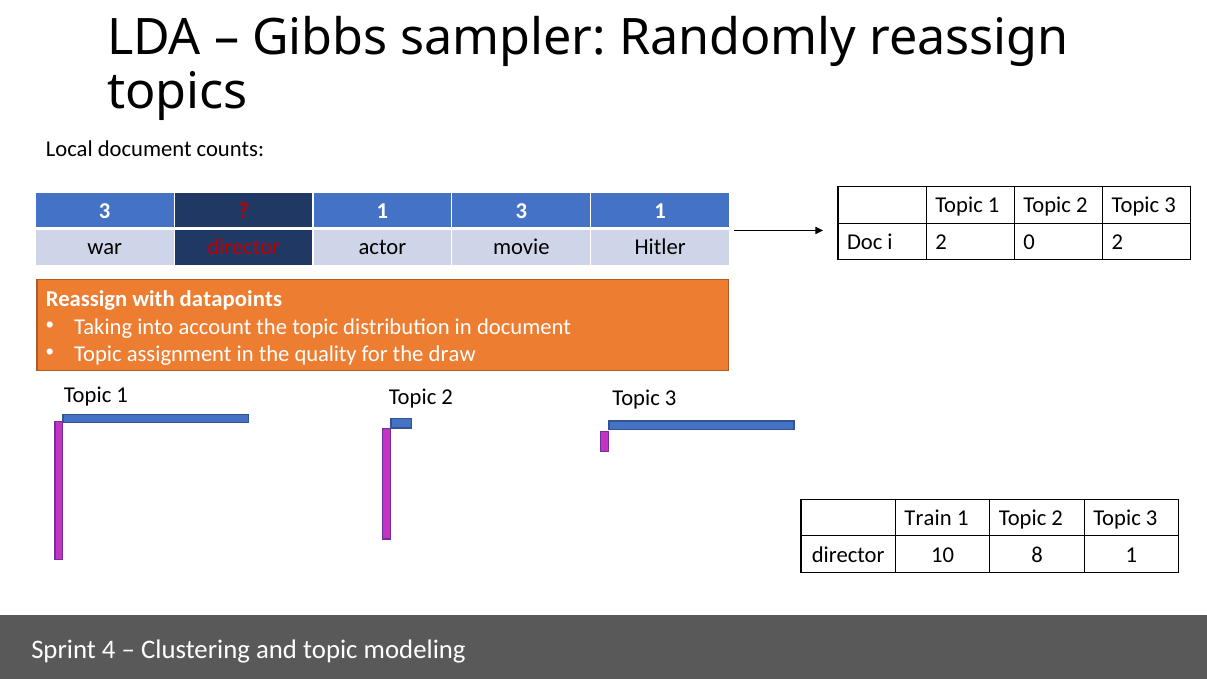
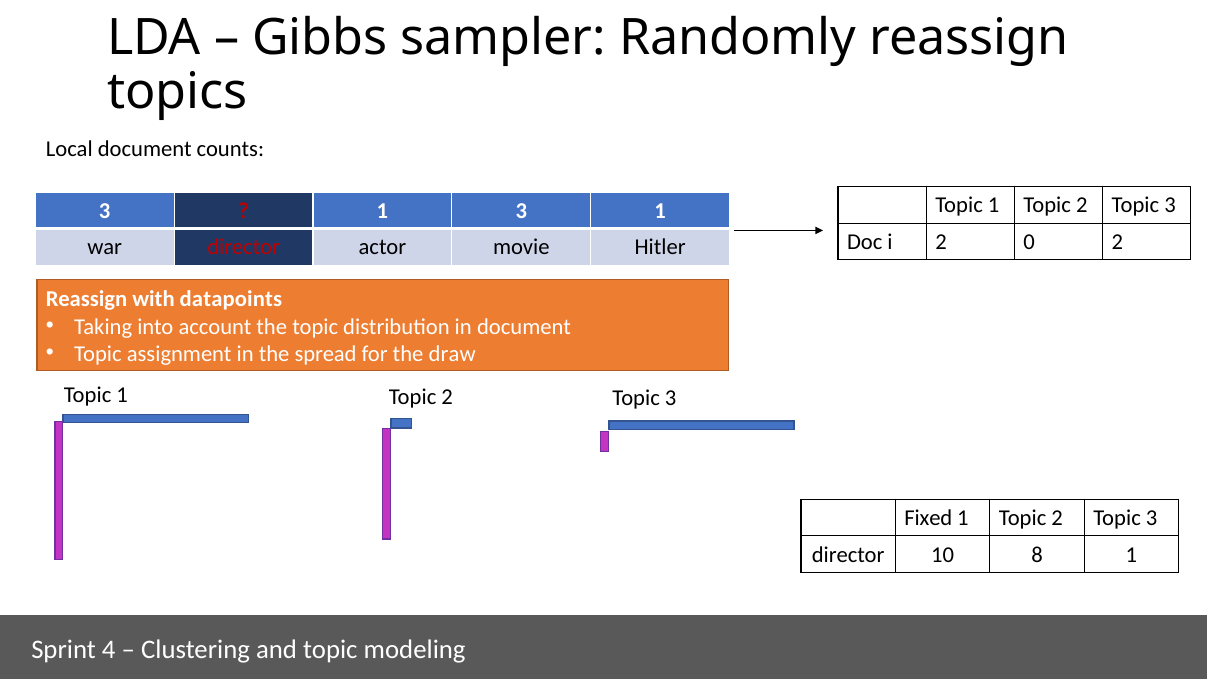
quality: quality -> spread
Train: Train -> Fixed
